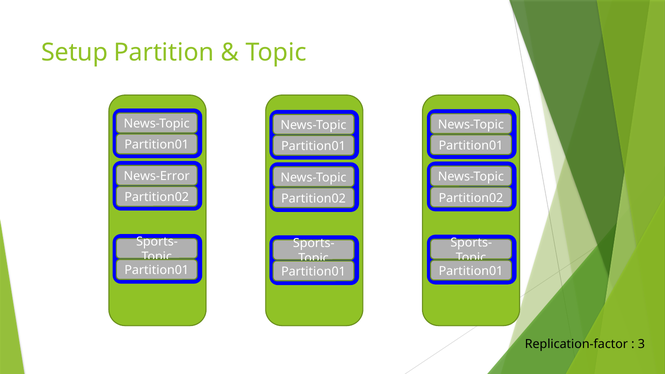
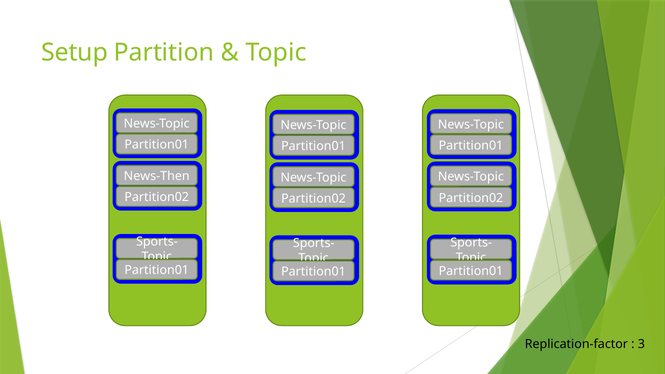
News-Error: News-Error -> News-Then
